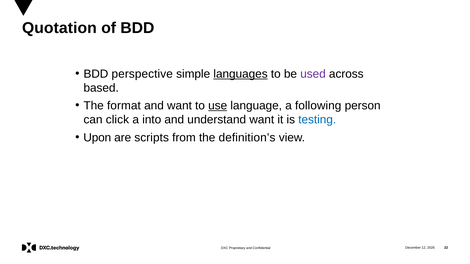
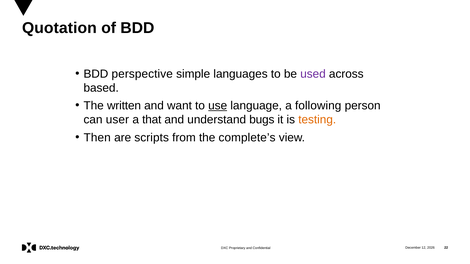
languages underline: present -> none
format: format -> written
click: click -> user
into: into -> that
understand want: want -> bugs
testing colour: blue -> orange
Upon: Upon -> Then
definition’s: definition’s -> complete’s
